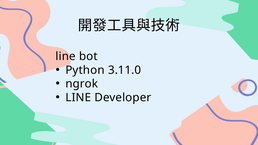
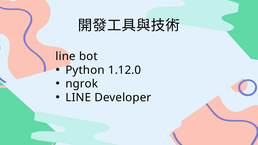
3.11.0: 3.11.0 -> 1.12.0
